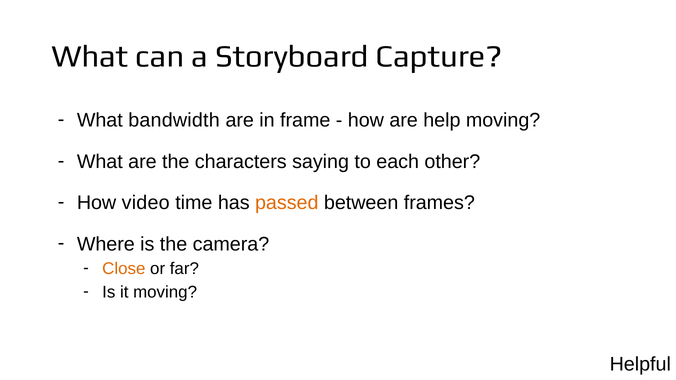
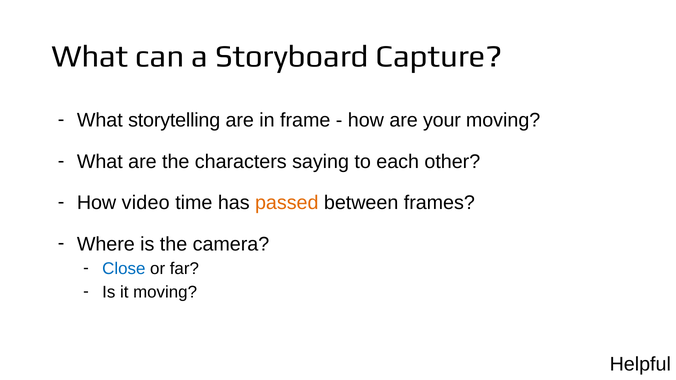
bandwidth: bandwidth -> storytelling
help: help -> your
Close colour: orange -> blue
